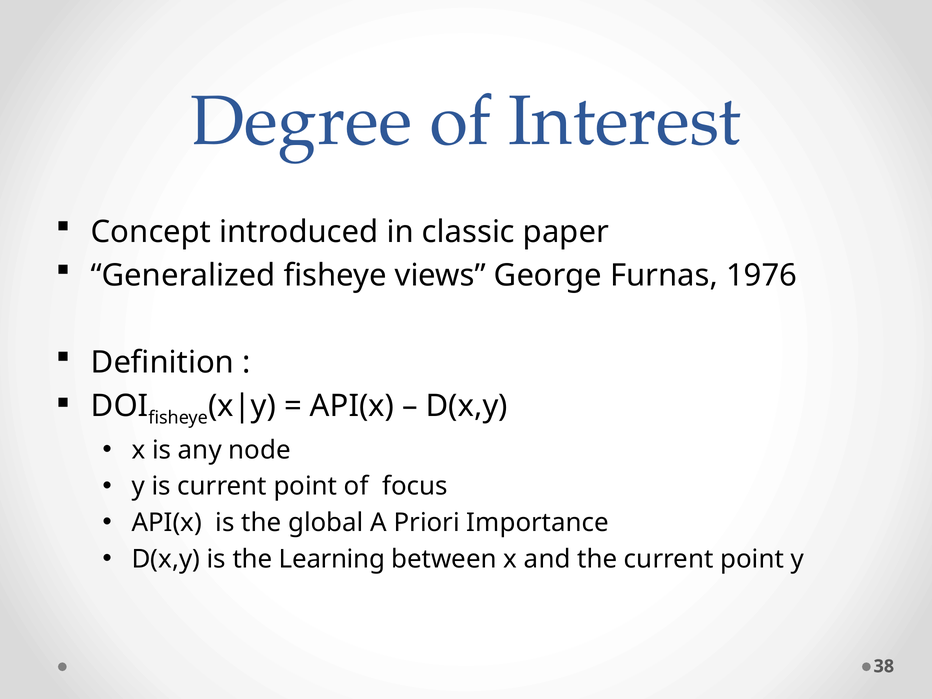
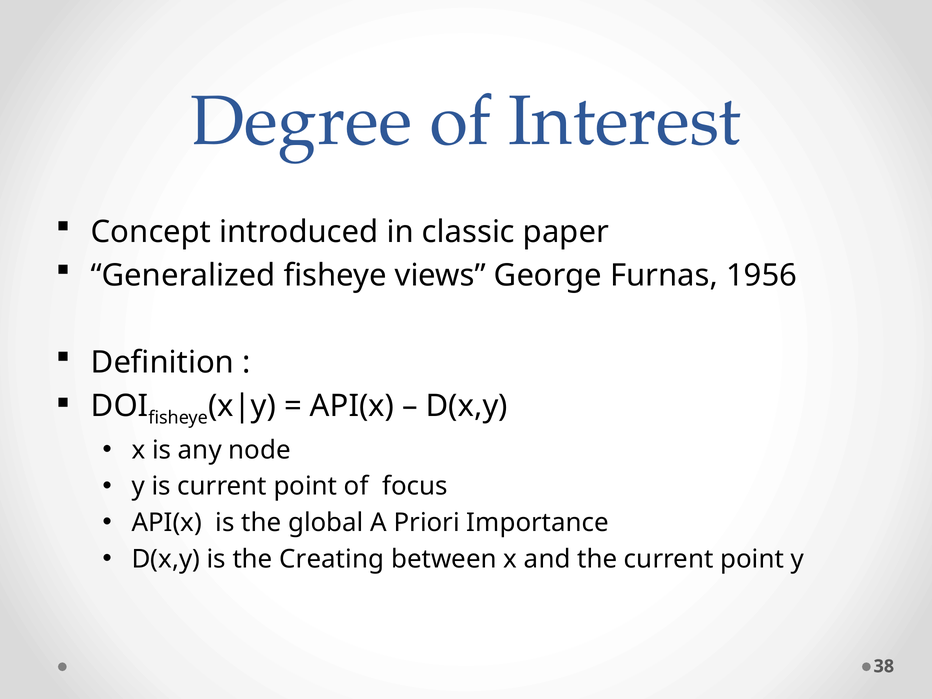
1976: 1976 -> 1956
Learning: Learning -> Creating
